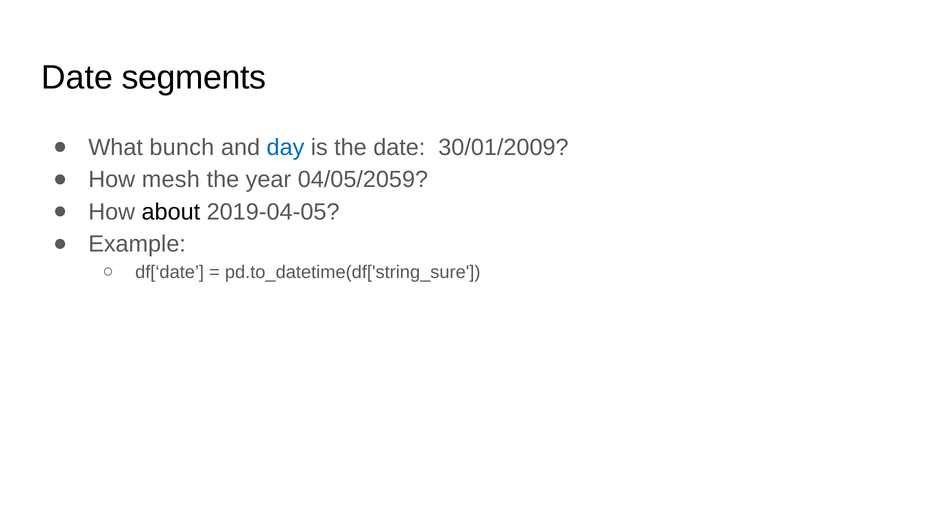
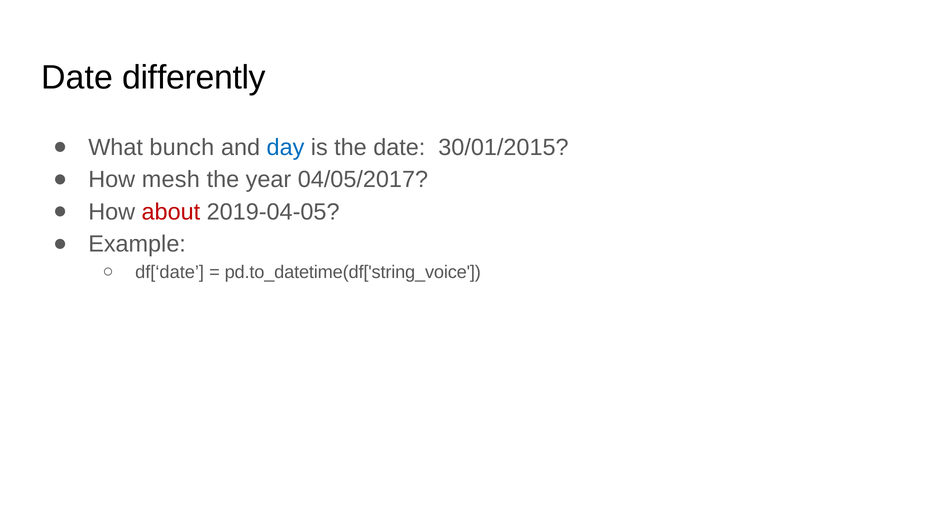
segments: segments -> differently
30/01/2009: 30/01/2009 -> 30/01/2015
04/05/2059: 04/05/2059 -> 04/05/2017
about colour: black -> red
pd.to_datetime(df['string_sure: pd.to_datetime(df['string_sure -> pd.to_datetime(df['string_voice
